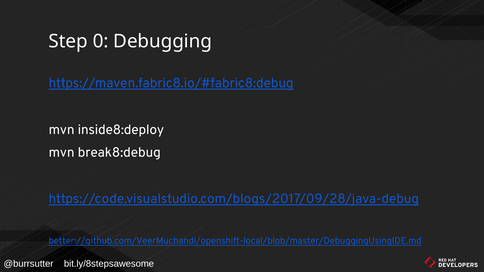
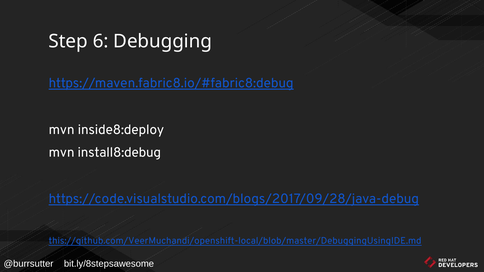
0: 0 -> 6
break8:debug: break8:debug -> install8:debug
better://github.com/VeerMuchandi/openshift-local/blob/master/DebuggingUsingIDE.md: better://github.com/VeerMuchandi/openshift-local/blob/master/DebuggingUsingIDE.md -> this://github.com/VeerMuchandi/openshift-local/blob/master/DebuggingUsingIDE.md
